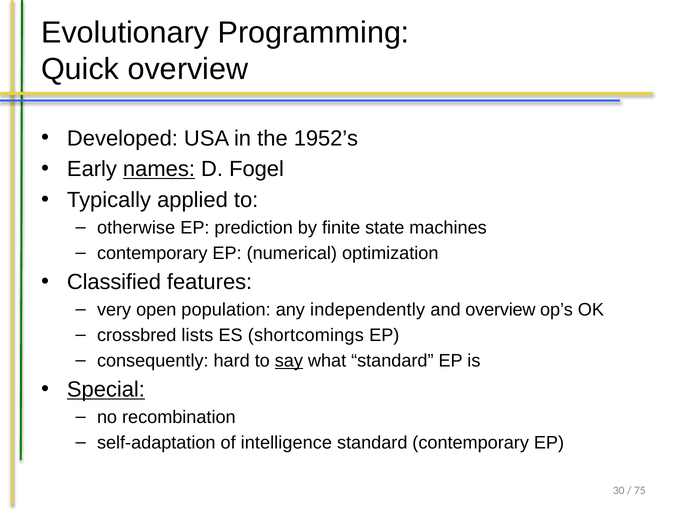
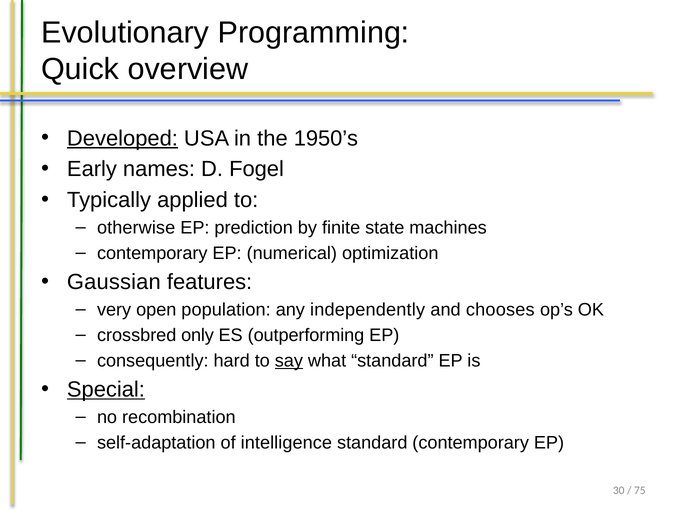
Developed underline: none -> present
1952’s: 1952’s -> 1950’s
names underline: present -> none
Classified: Classified -> Gaussian
and overview: overview -> chooses
lists: lists -> only
shortcomings: shortcomings -> outperforming
